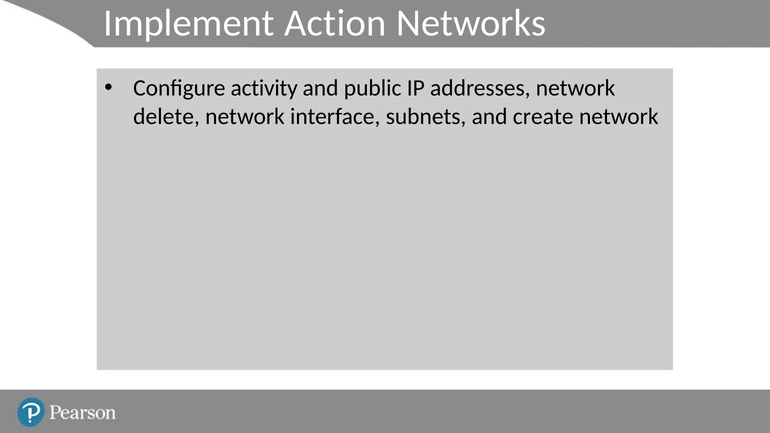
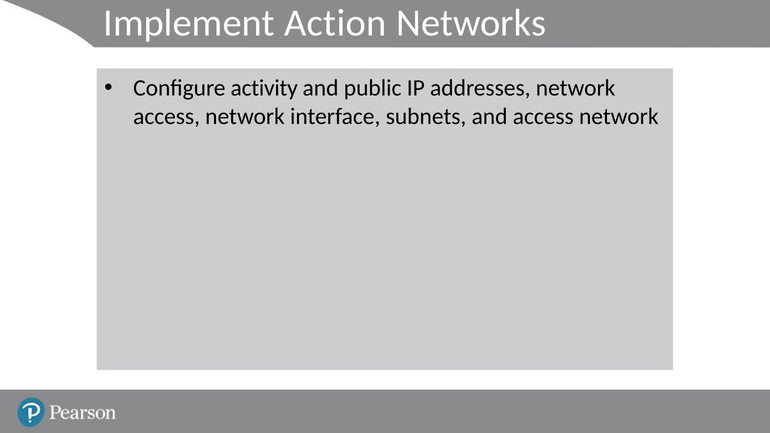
delete at (167, 116): delete -> access
and create: create -> access
